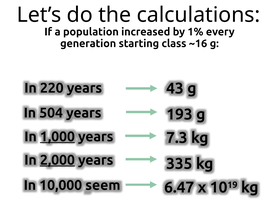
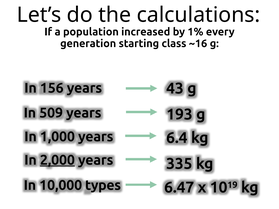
220: 220 -> 156
504: 504 -> 509
1,000 underline: present -> none
7.3: 7.3 -> 6.4
seem: seem -> types
